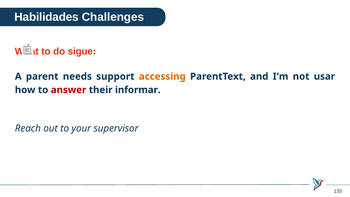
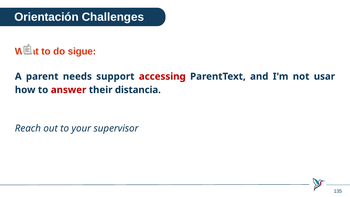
Habilidades: Habilidades -> Orientación
accessing colour: orange -> red
informar: informar -> distancia
